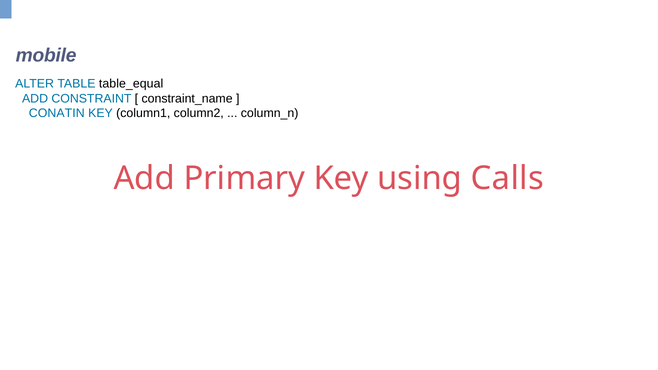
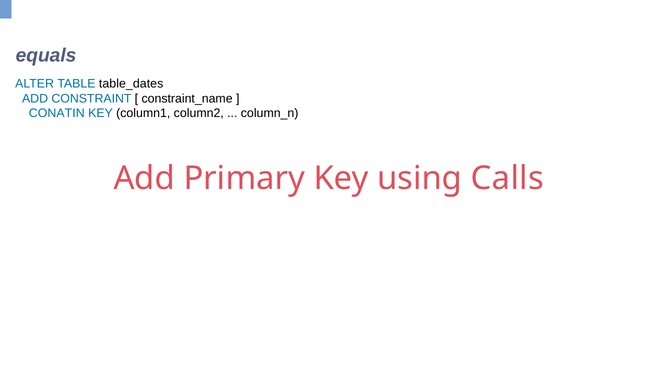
mobile: mobile -> equals
table_equal: table_equal -> table_dates
